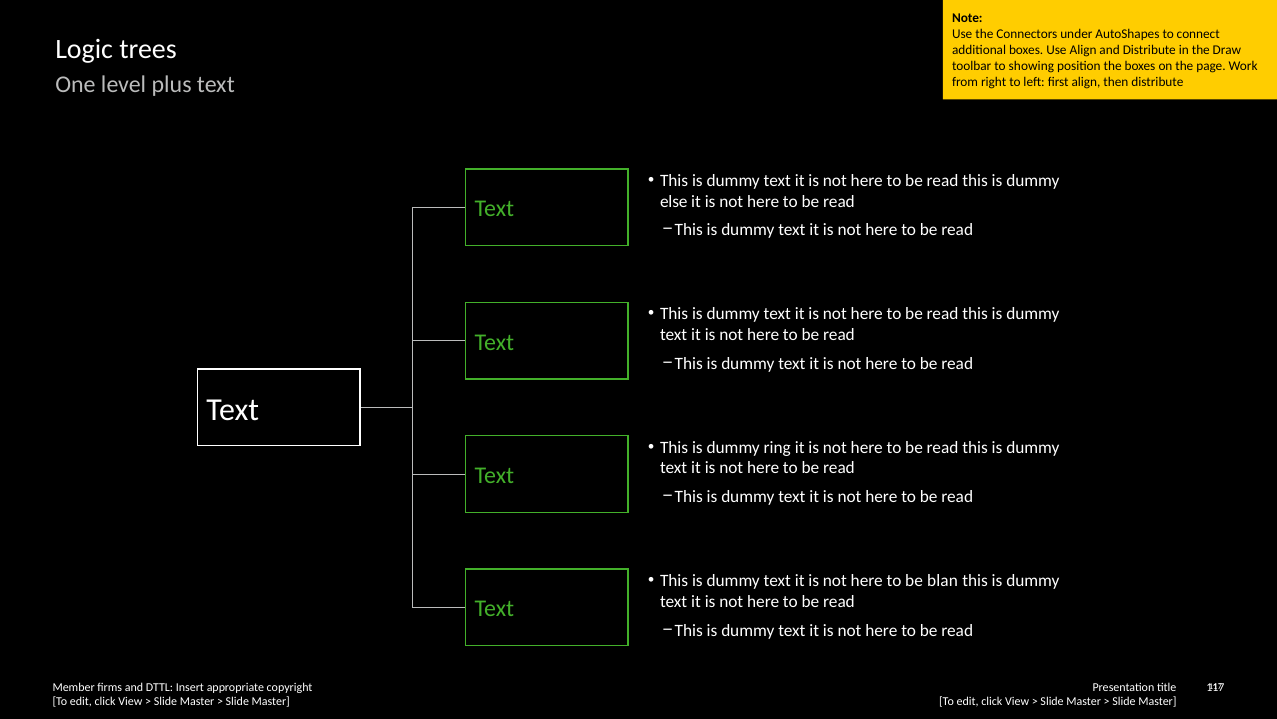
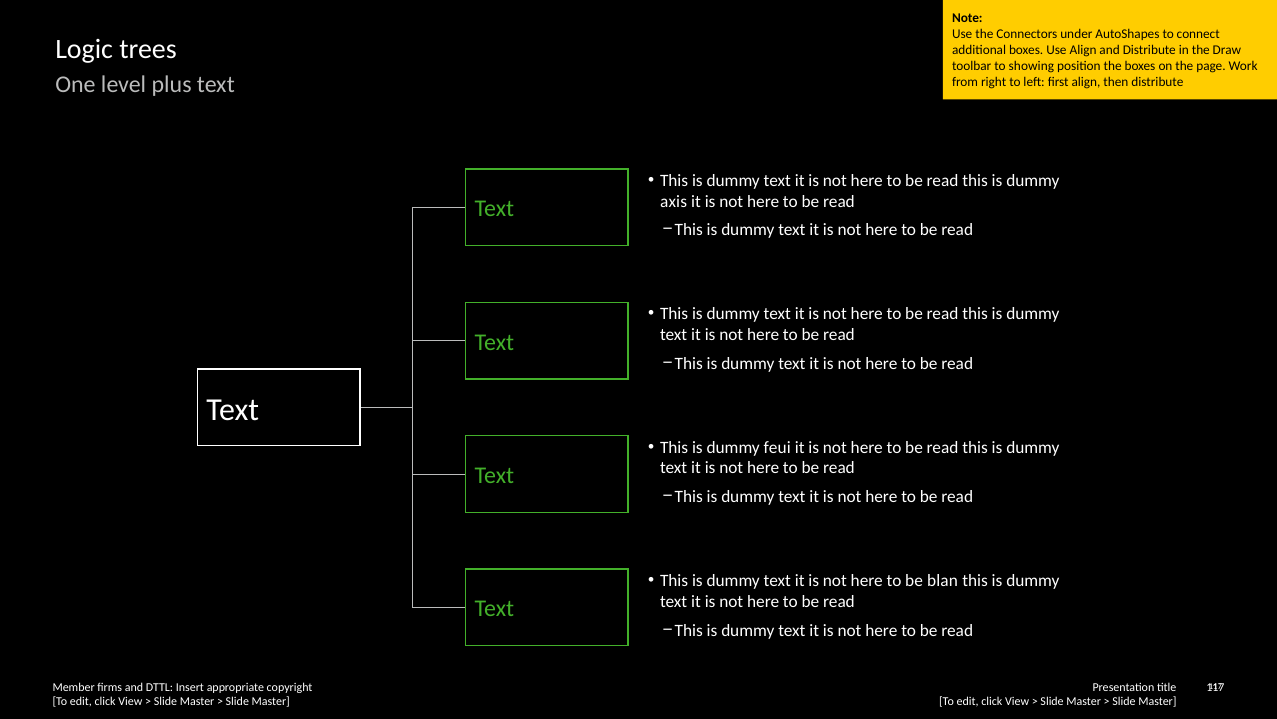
else: else -> axis
ring: ring -> feui
